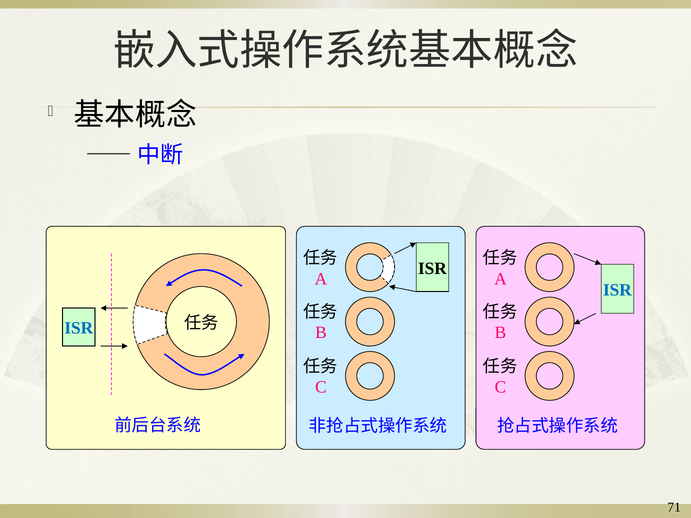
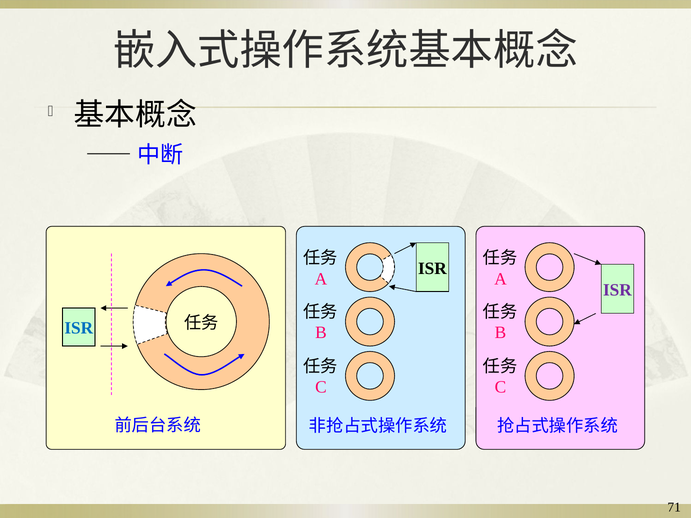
ISR at (617, 290) colour: blue -> purple
